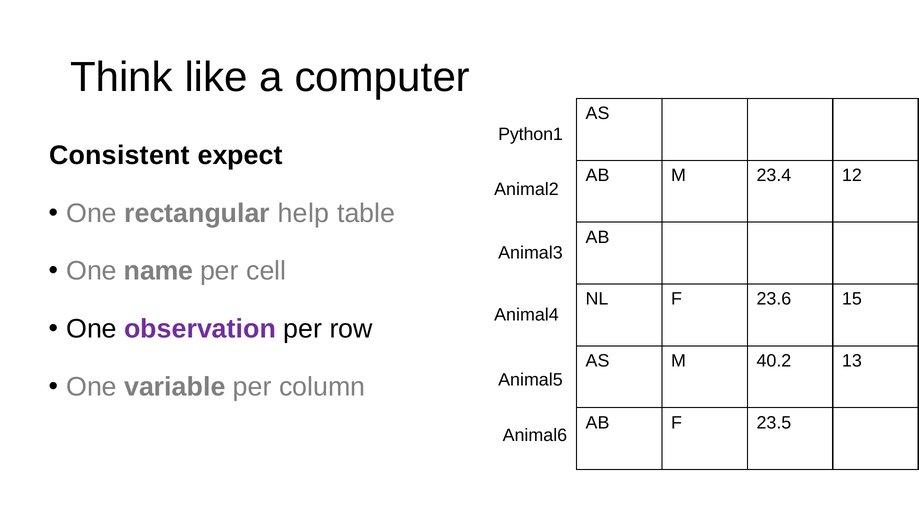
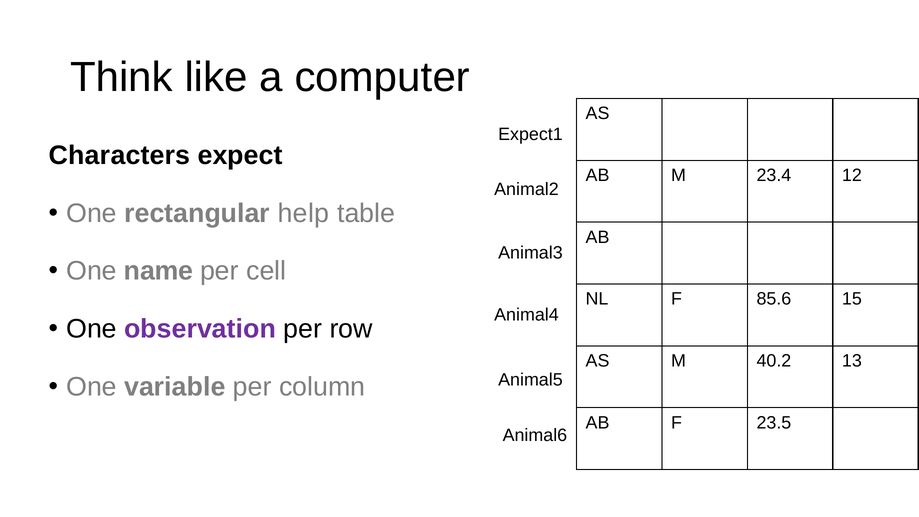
Python1: Python1 -> Expect1
Consistent: Consistent -> Characters
23.6: 23.6 -> 85.6
